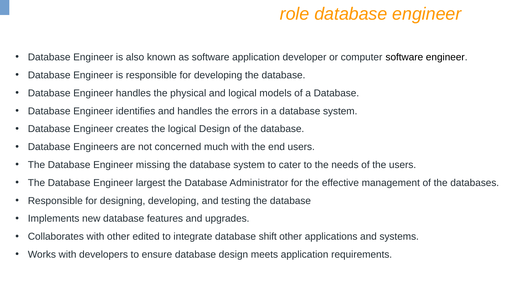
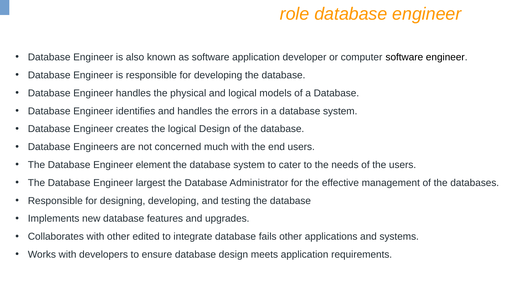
missing: missing -> element
shift: shift -> fails
